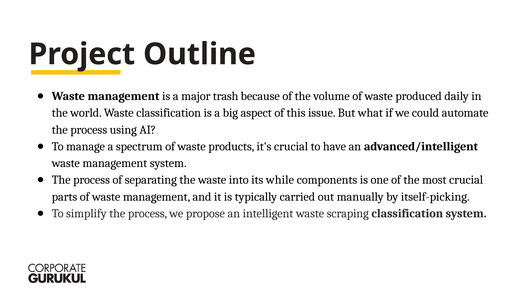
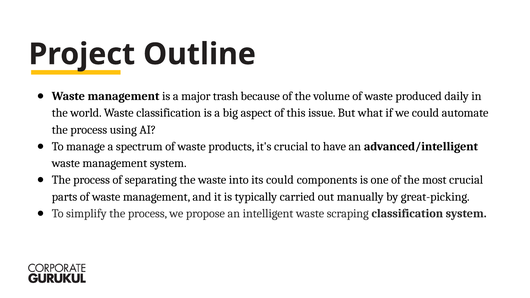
its while: while -> could
itself-picking: itself-picking -> great-picking
